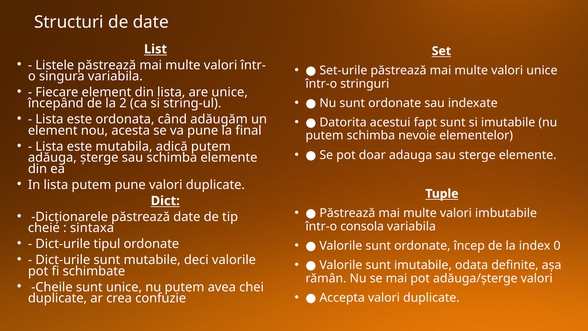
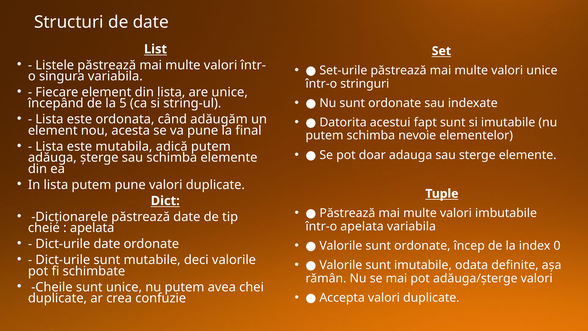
2: 2 -> 5
într-o consola: consola -> apelata
sintaxa at (92, 228): sintaxa -> apelata
Dict-urile tipul: tipul -> date
